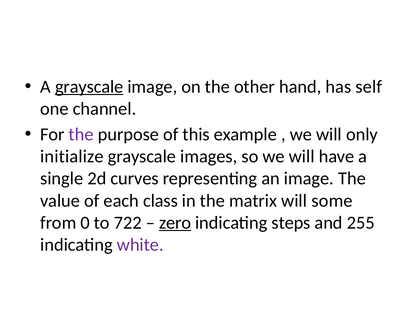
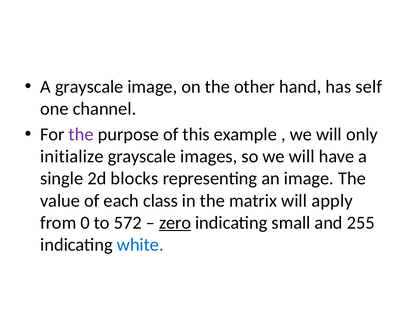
grayscale at (89, 87) underline: present -> none
curves: curves -> blocks
some: some -> apply
722: 722 -> 572
steps: steps -> small
white colour: purple -> blue
